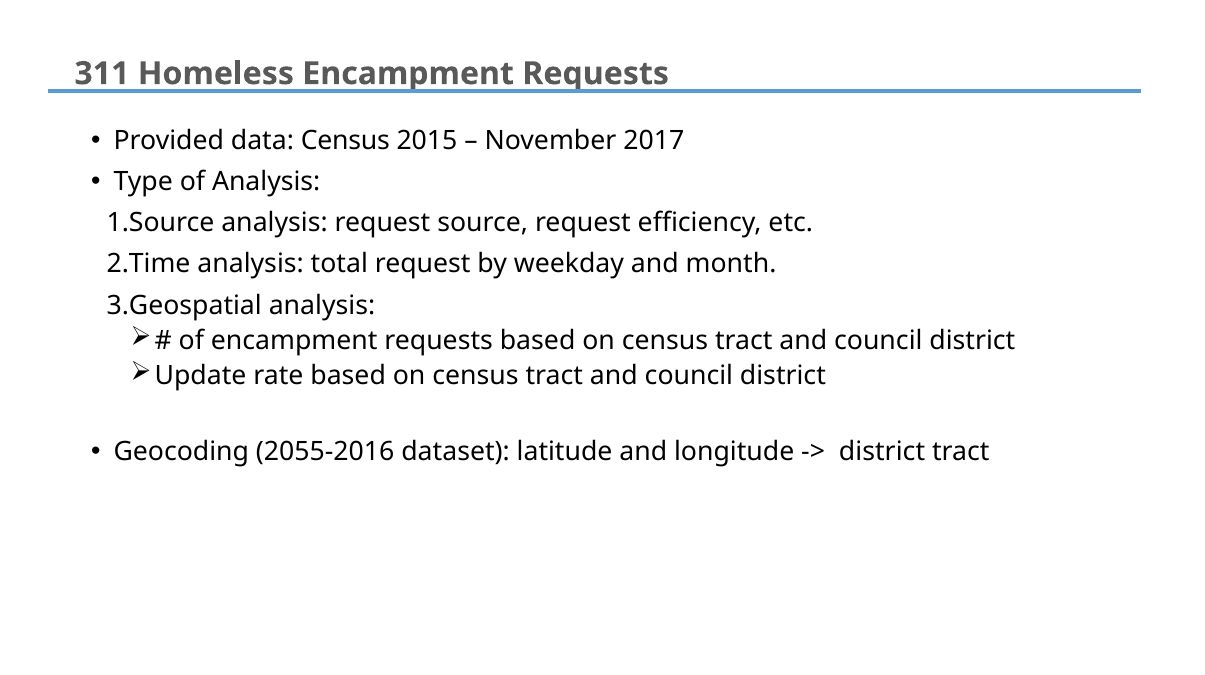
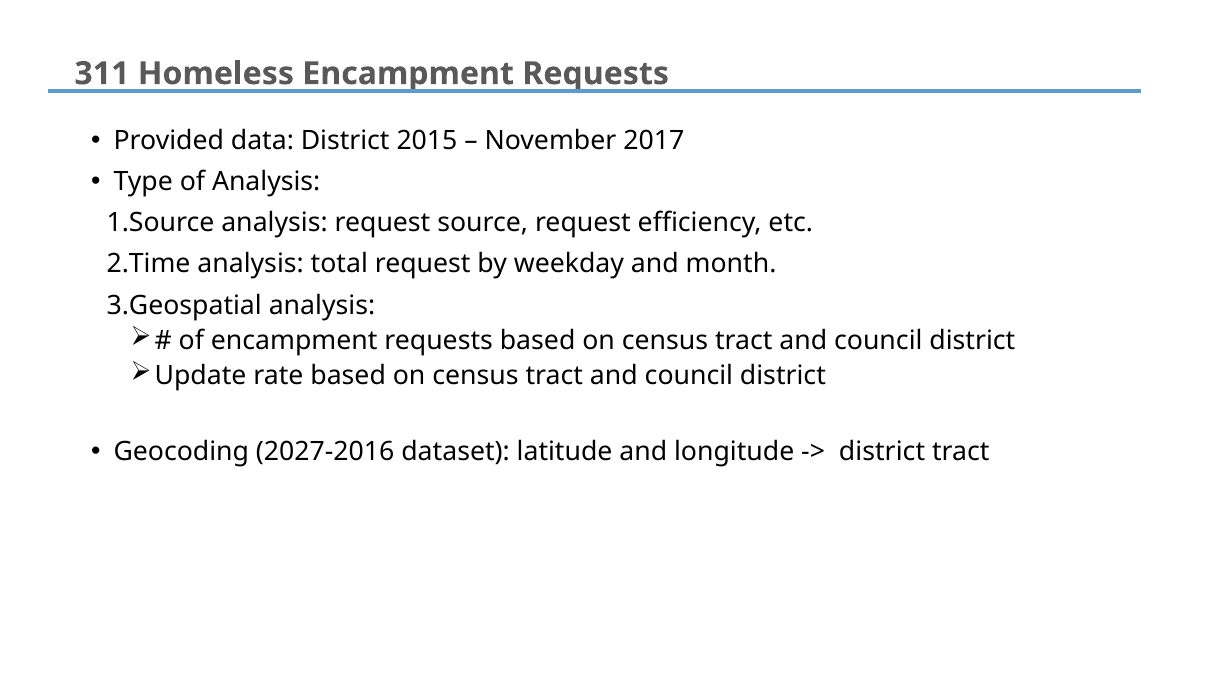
data Census: Census -> District
2055-2016: 2055-2016 -> 2027-2016
